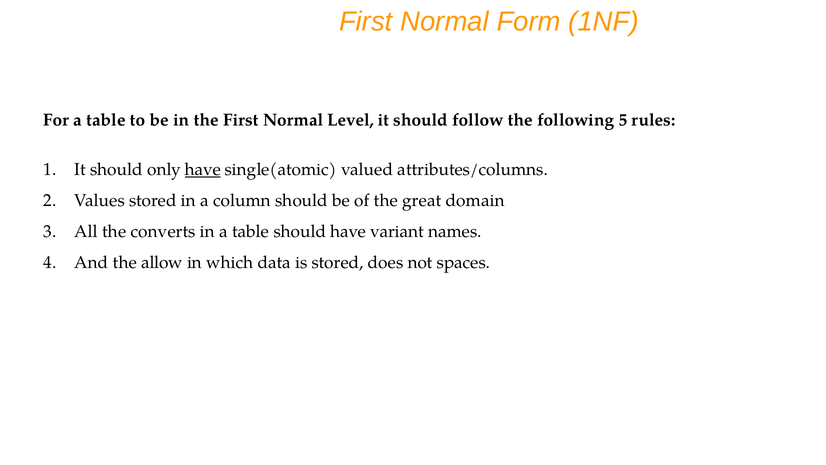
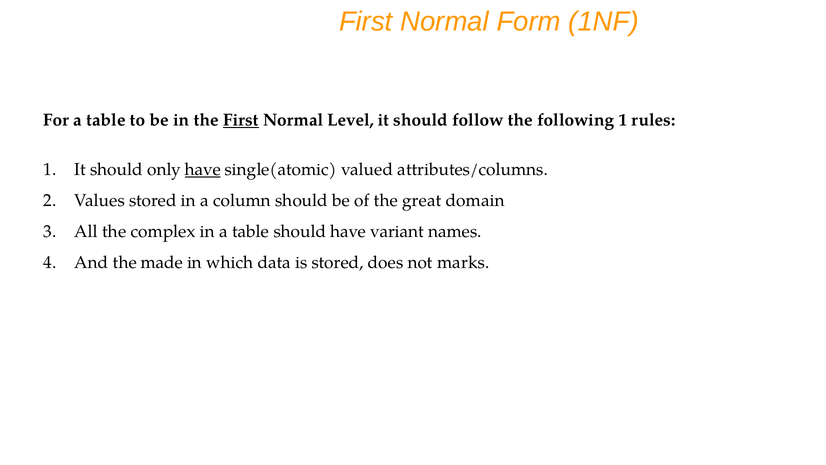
First at (241, 120) underline: none -> present
following 5: 5 -> 1
converts: converts -> complex
allow: allow -> made
spaces: spaces -> marks
